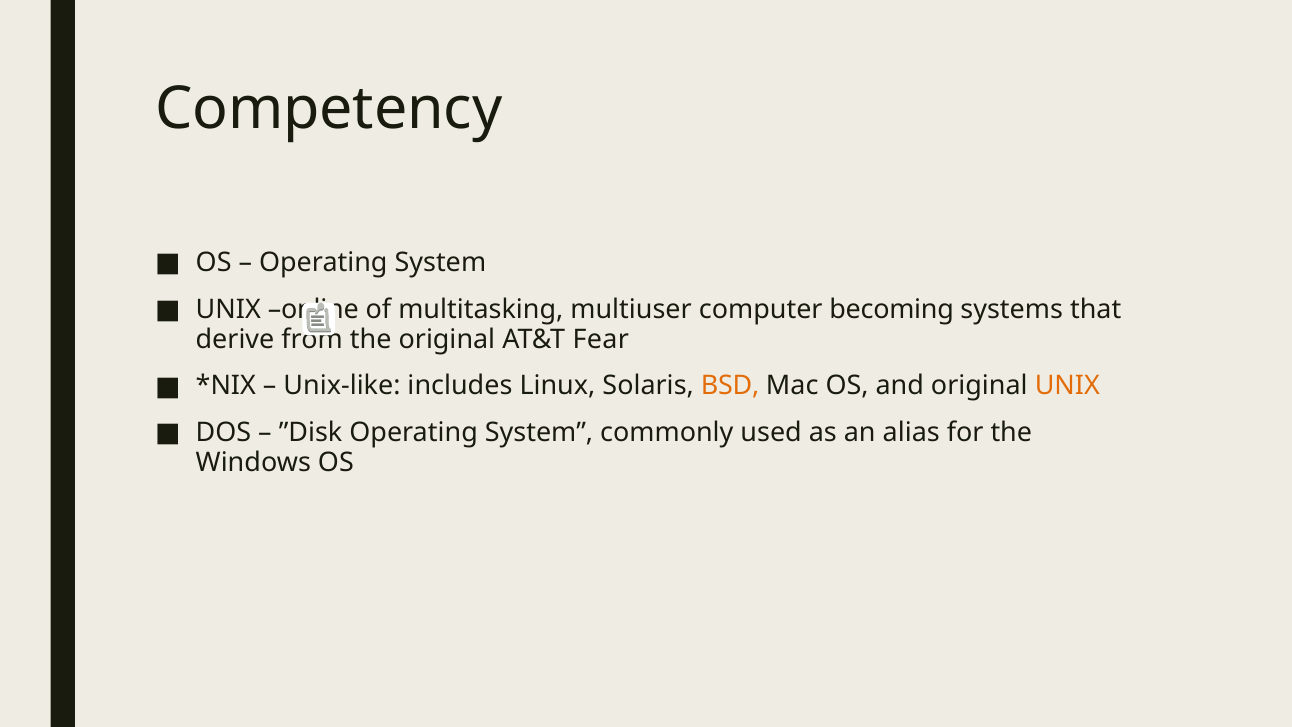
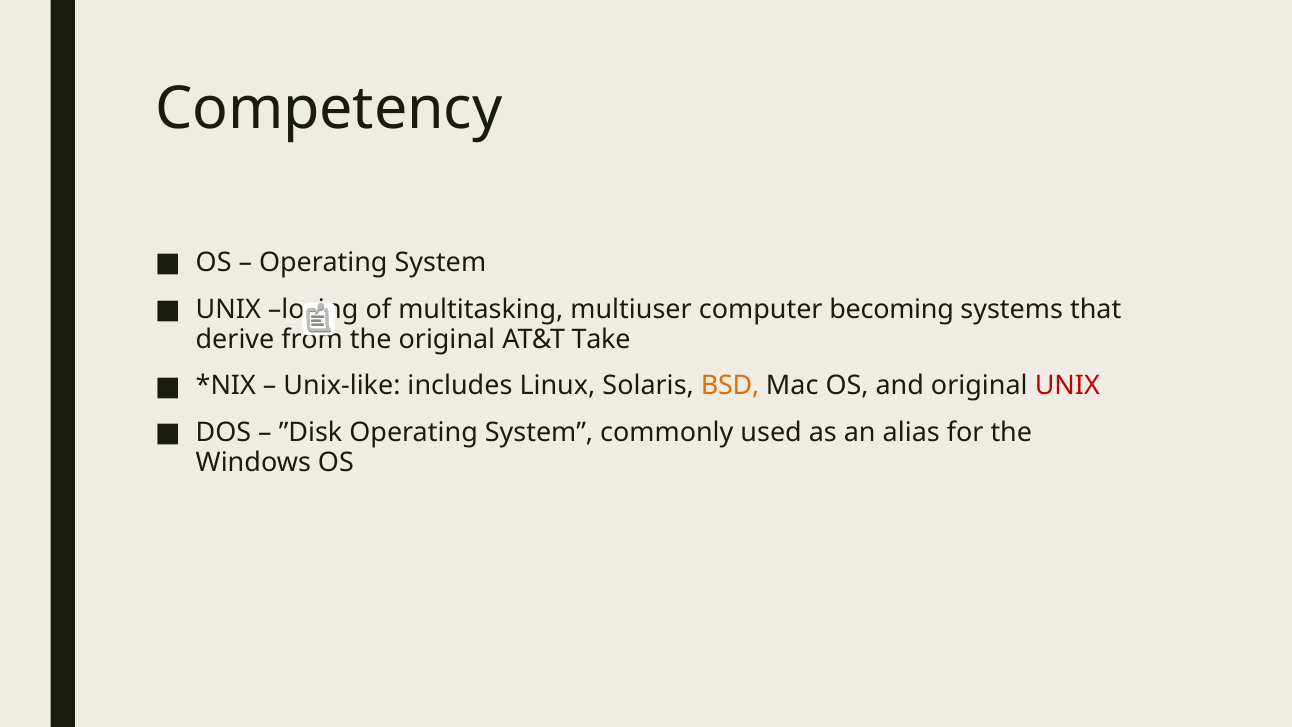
online: online -> losing
Fear: Fear -> Take
UNIX at (1067, 386) colour: orange -> red
